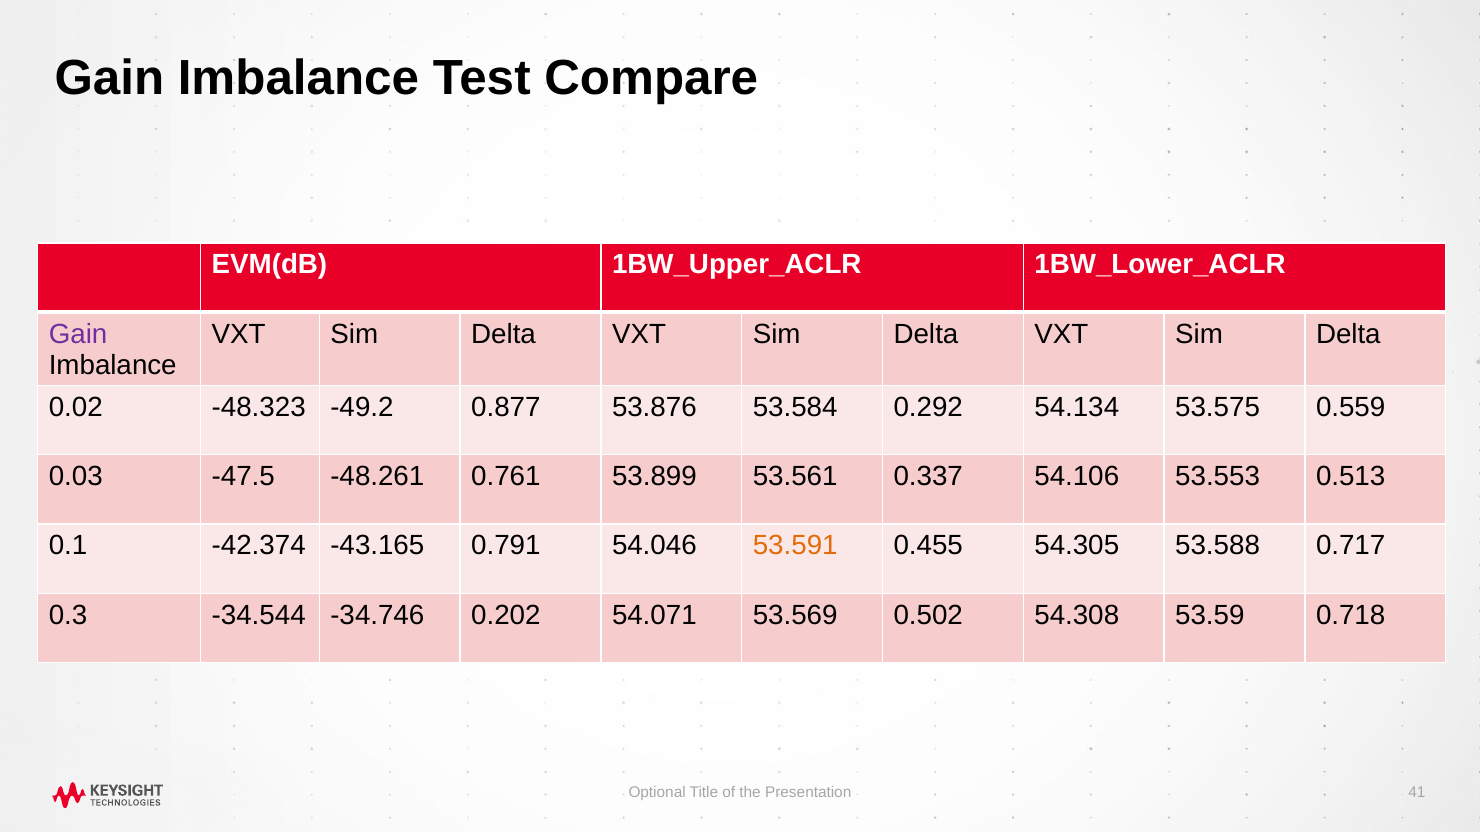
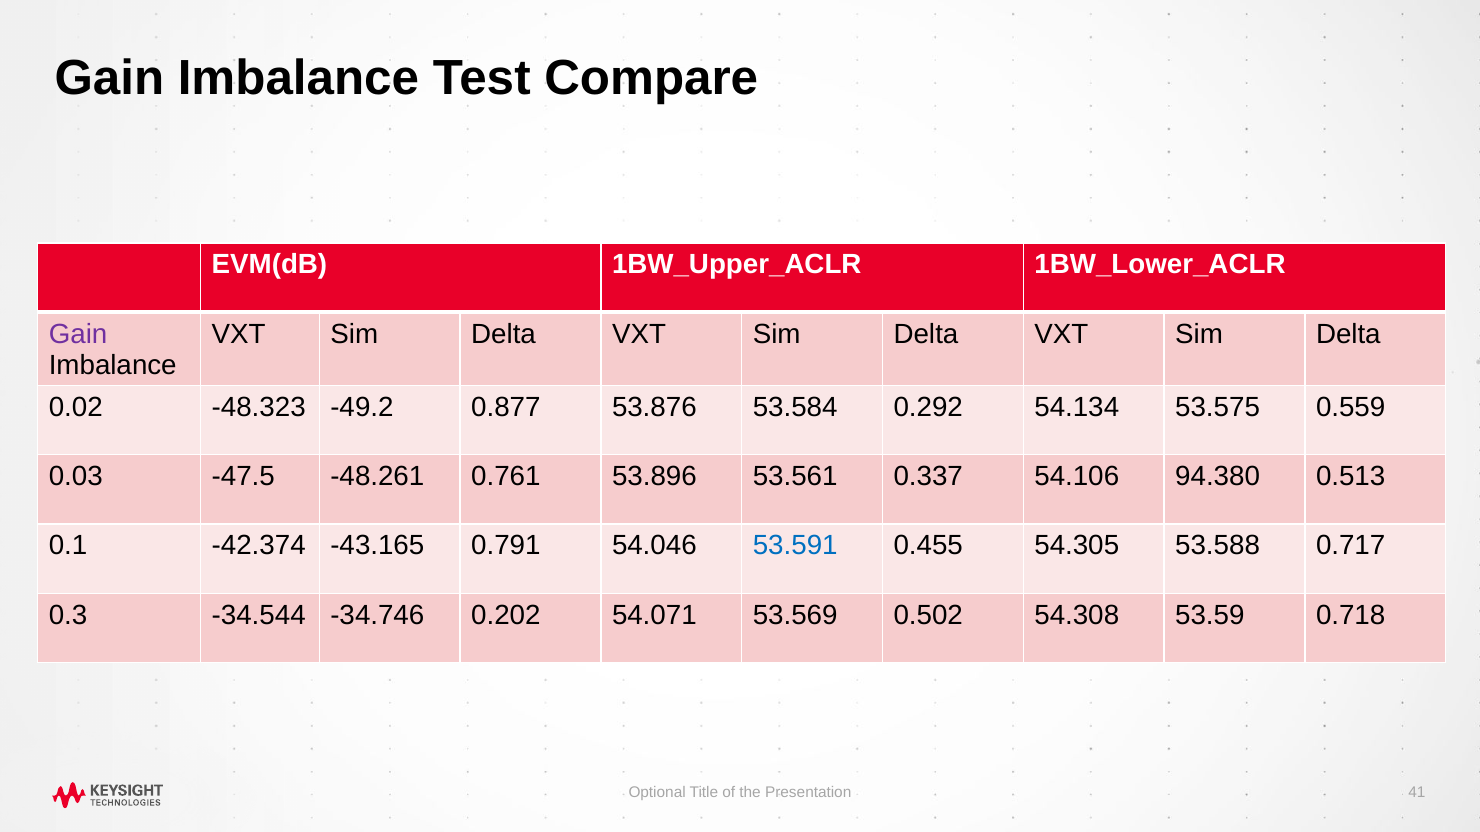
53.899: 53.899 -> 53.896
53.553: 53.553 -> 94.380
53.591 colour: orange -> blue
